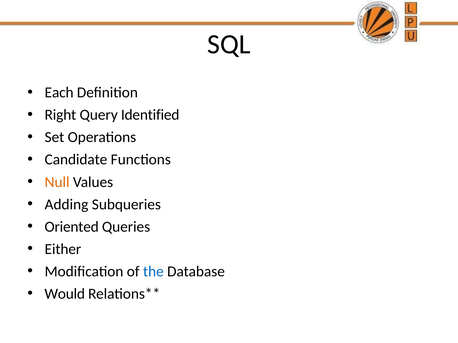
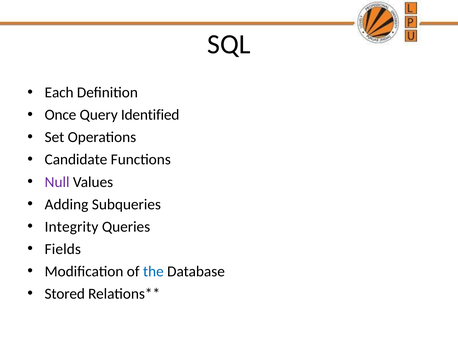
Right: Right -> Once
Null colour: orange -> purple
Oriented: Oriented -> Integrity
Either: Either -> Fields
Would: Would -> Stored
